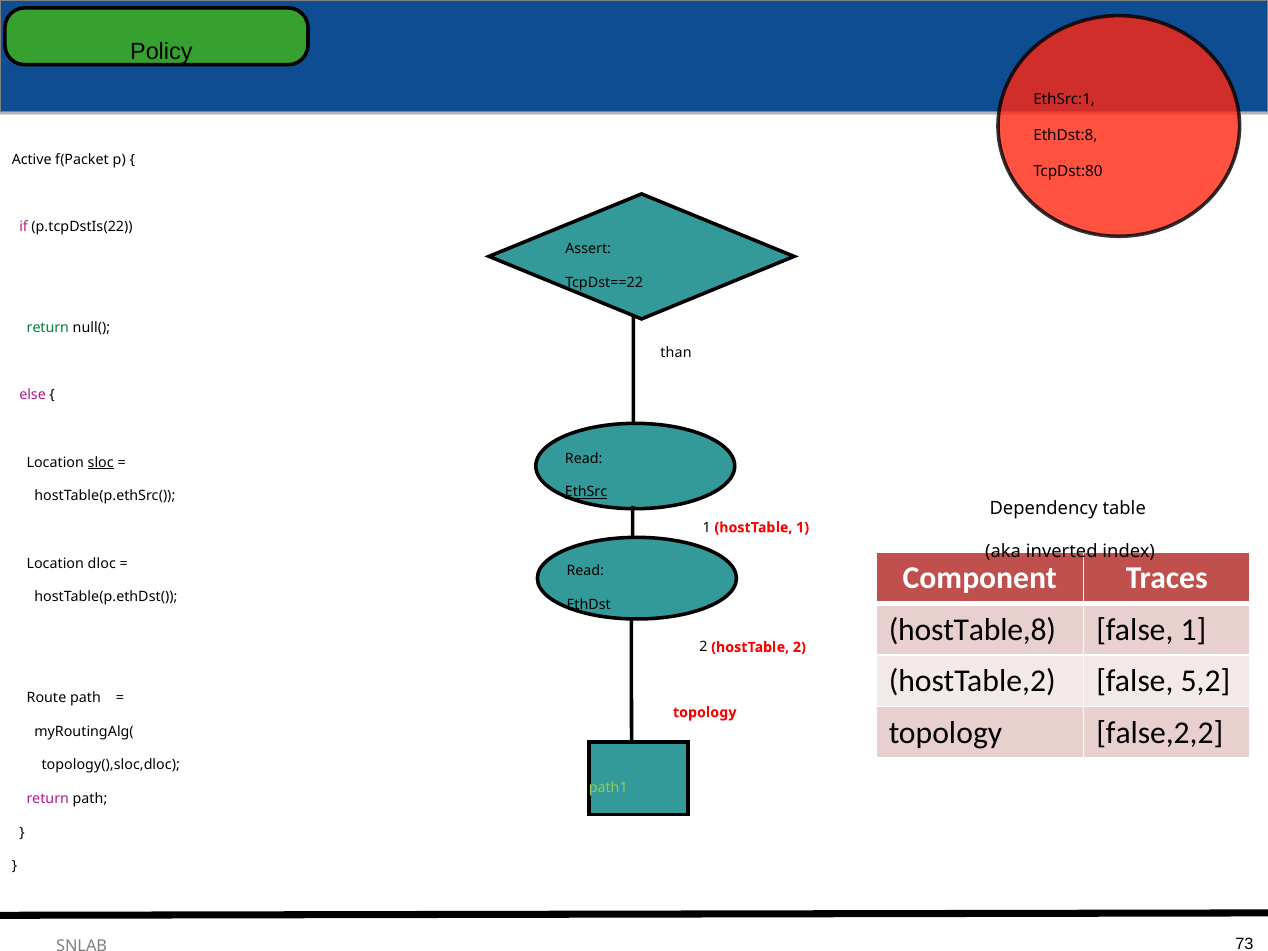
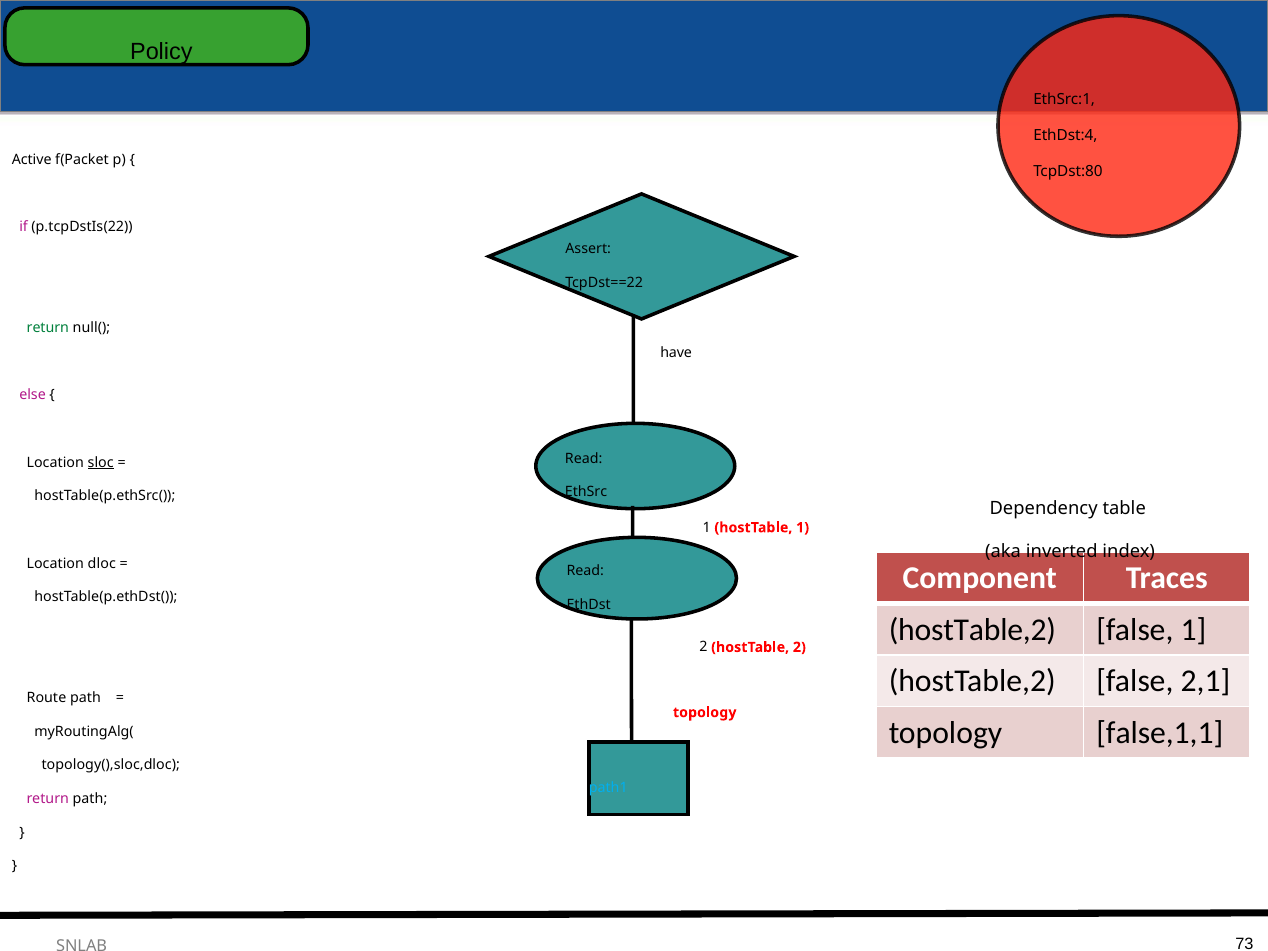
EthDst:8: EthDst:8 -> EthDst:4
than: than -> have
EthSrc underline: present -> none
hostTable,8 at (972, 630): hostTable,8 -> hostTable,2
5,2: 5,2 -> 2,1
false,2,2: false,2,2 -> false,1,1
path1 colour: light green -> light blue
